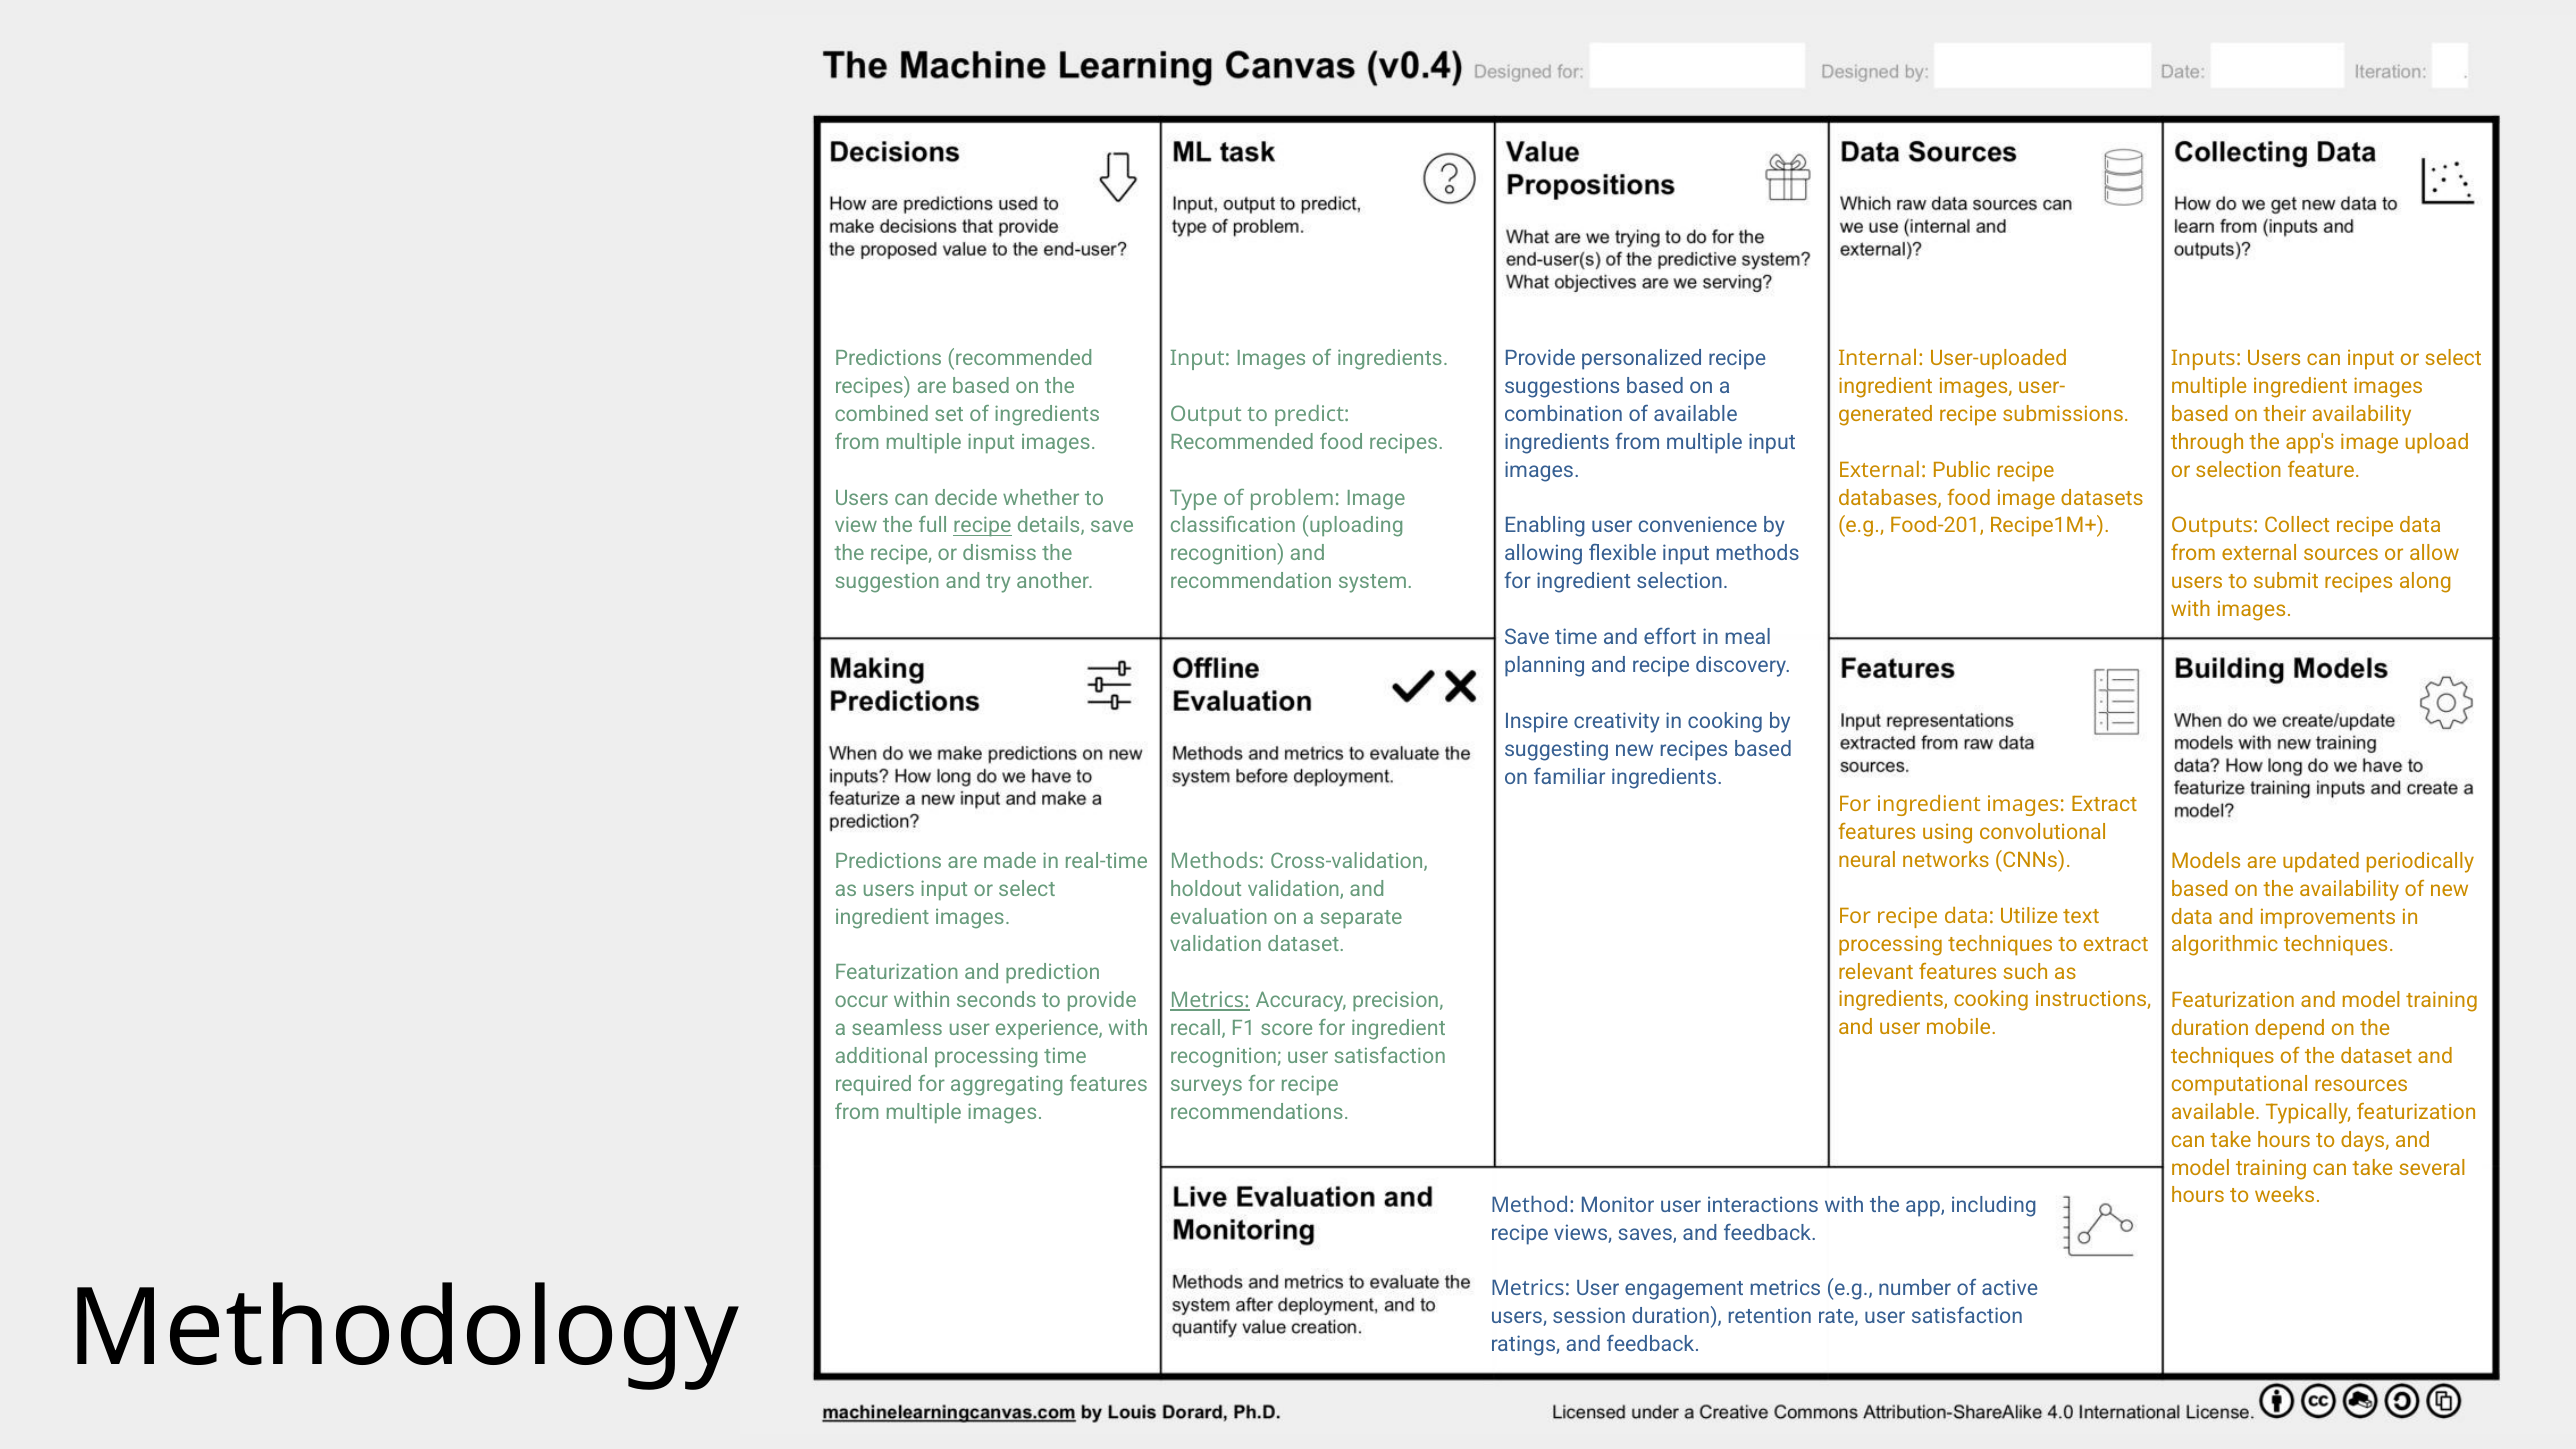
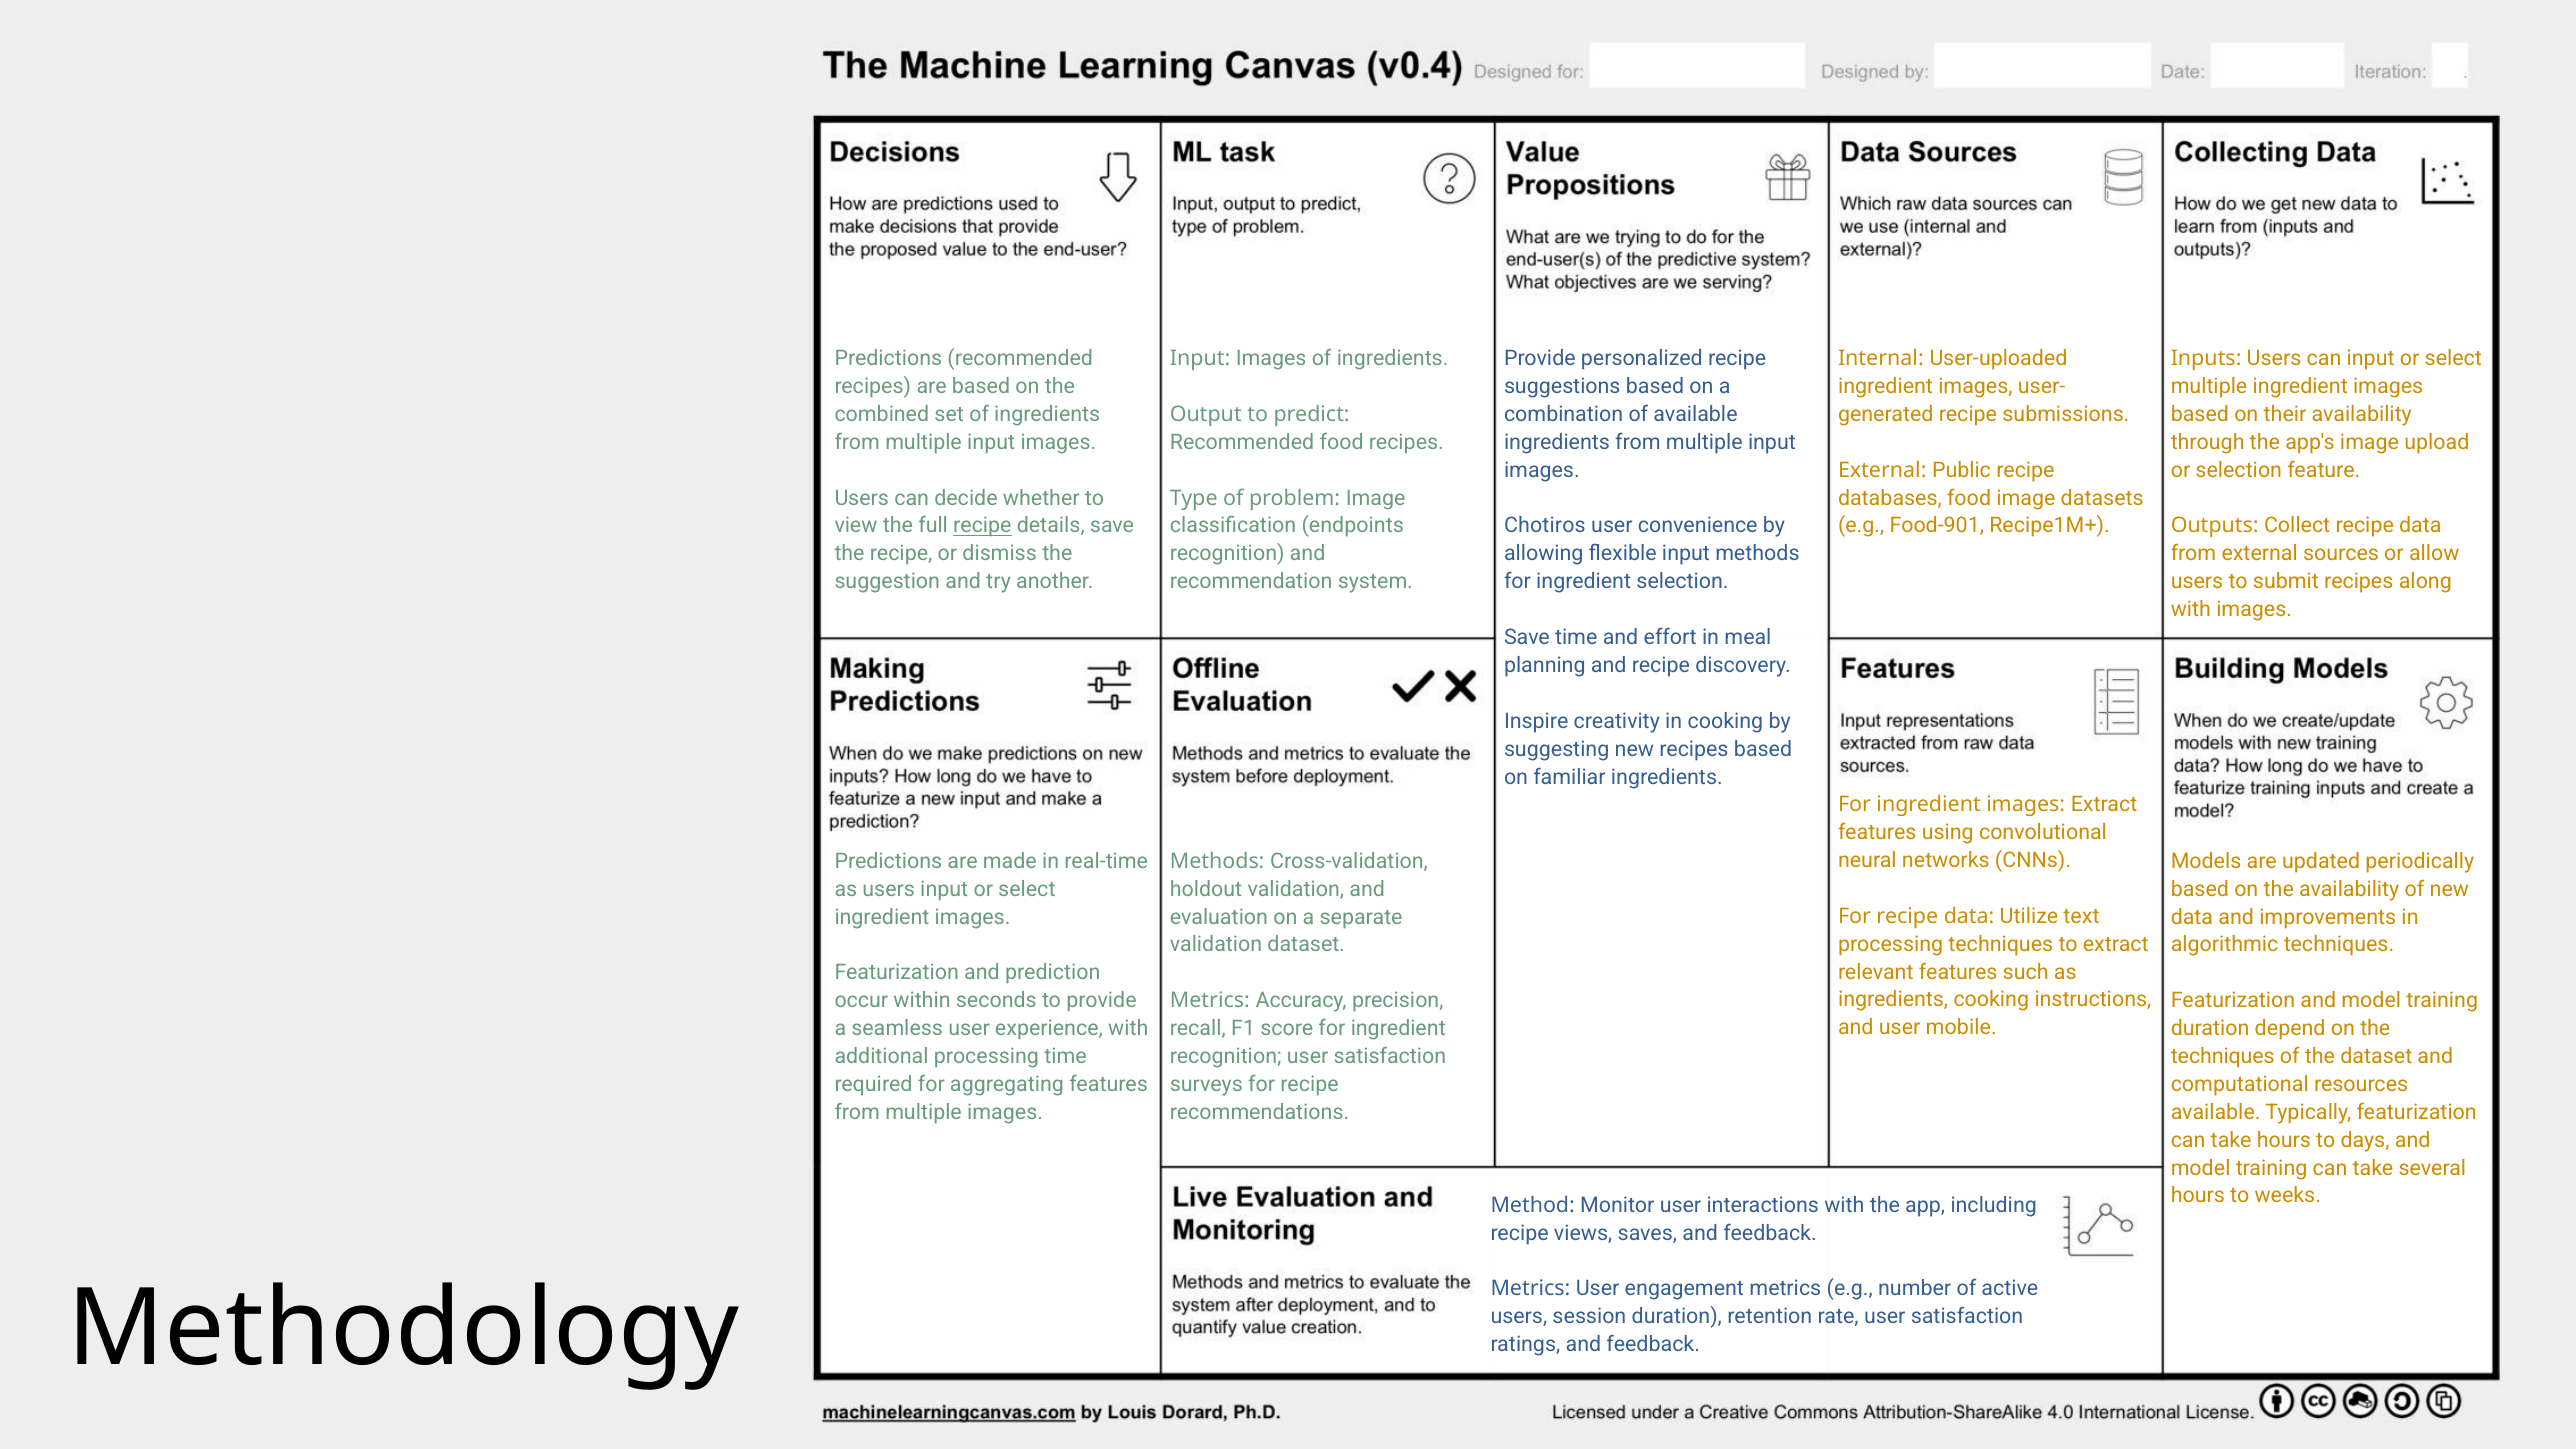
uploading: uploading -> endpoints
Enabling: Enabling -> Chotiros
Food-201: Food-201 -> Food-901
Metrics at (1210, 1001) underline: present -> none
